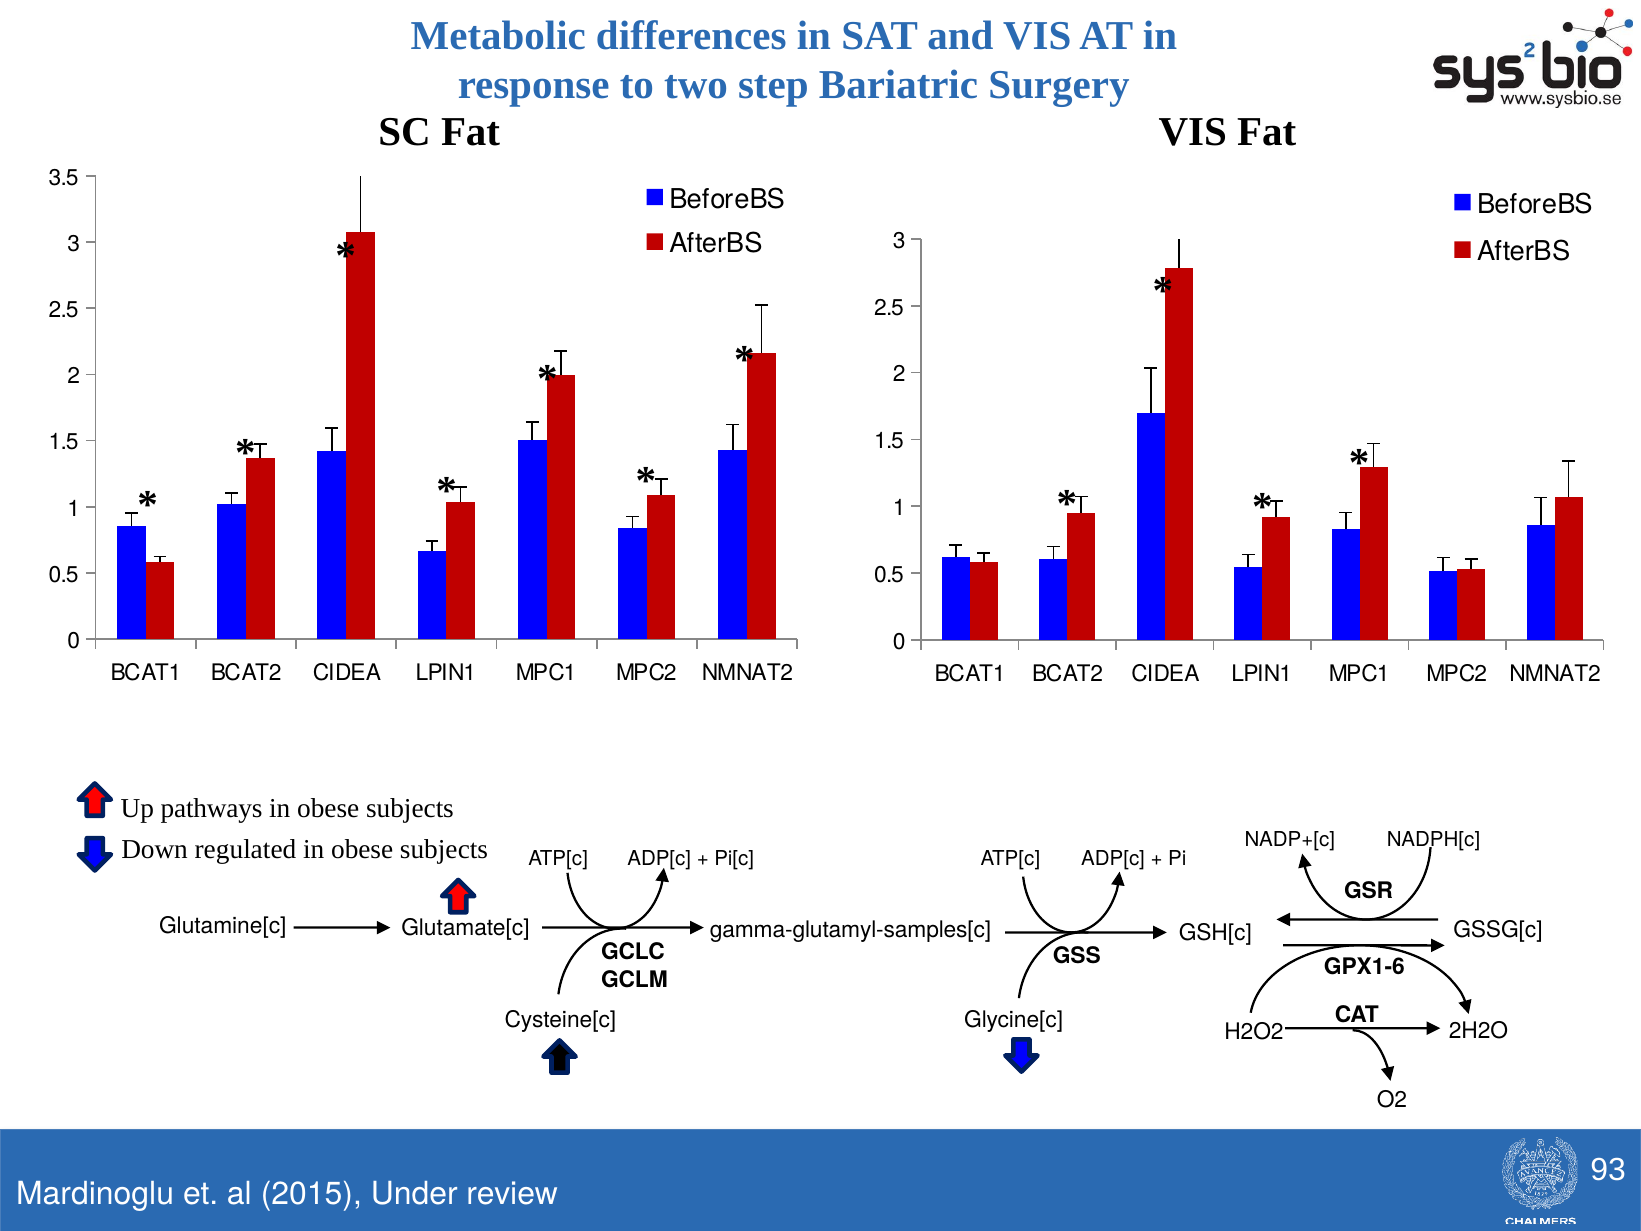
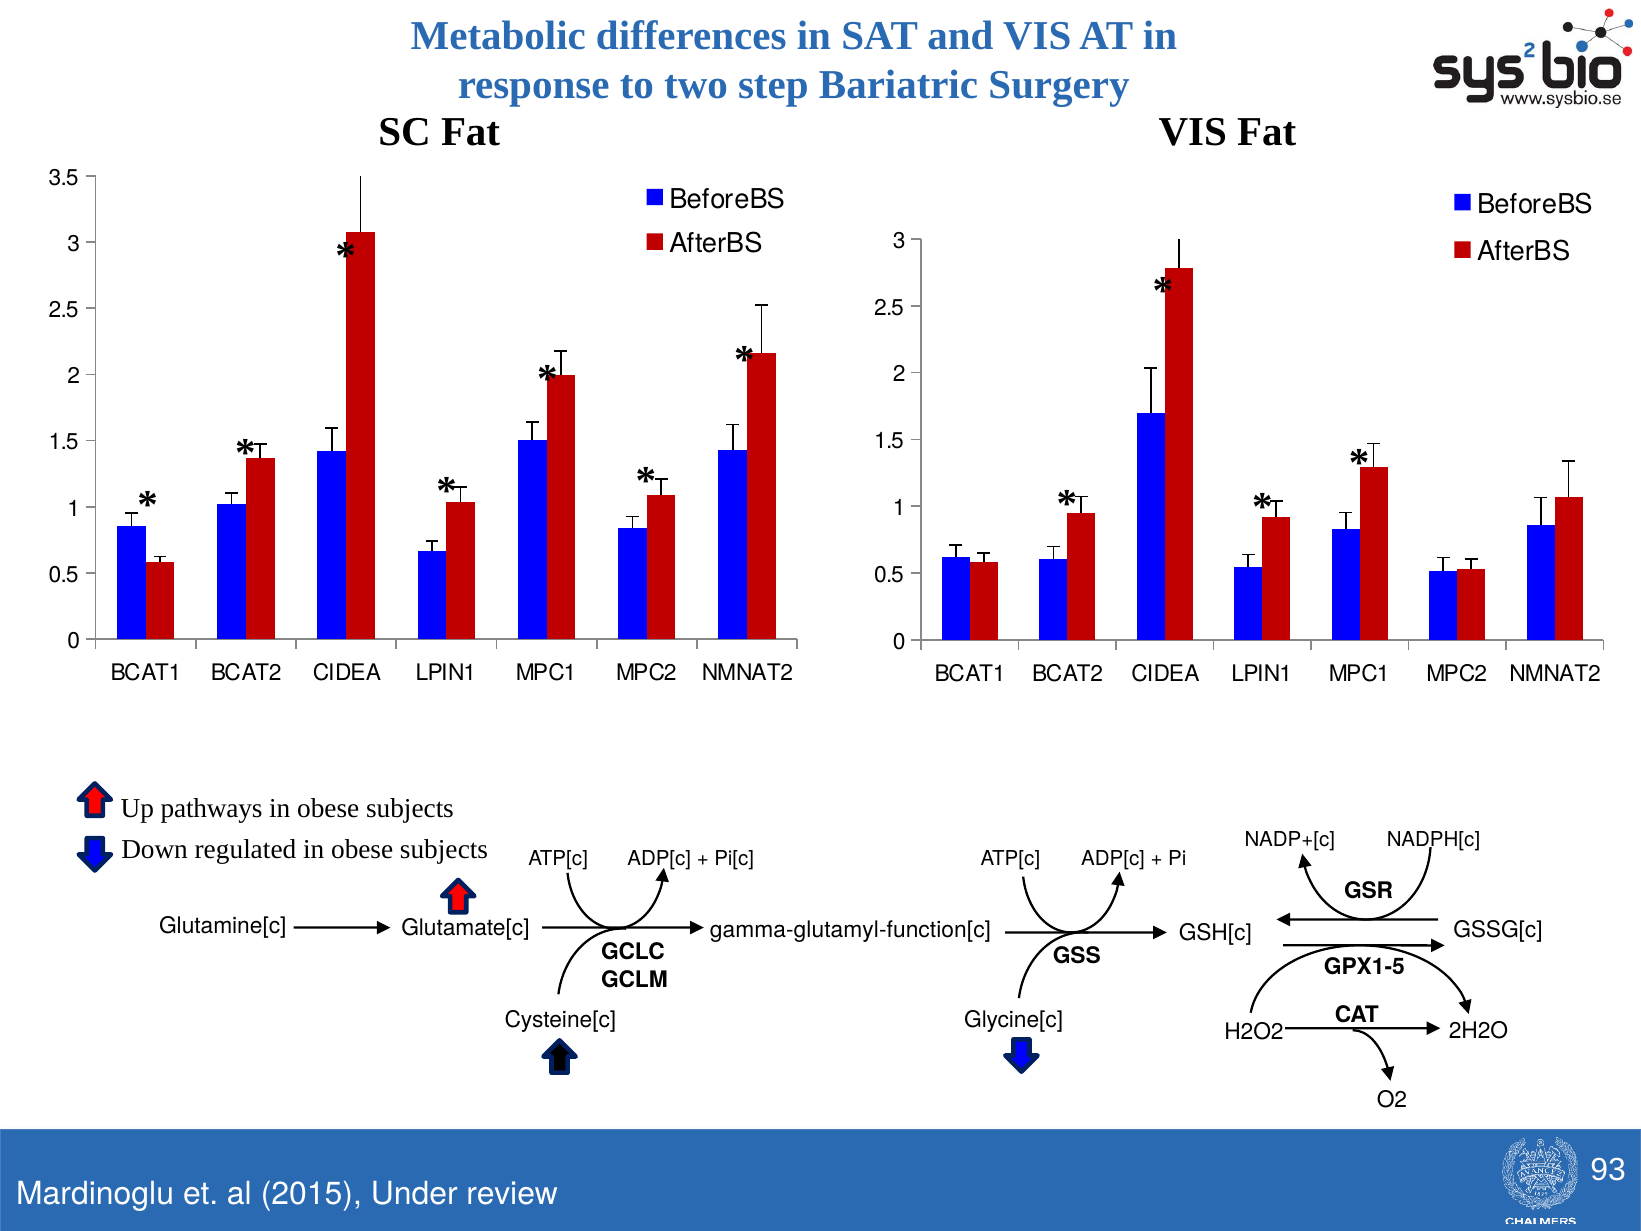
gamma-glutamyl-samples[c: gamma-glutamyl-samples[c -> gamma-glutamyl-function[c
GPX1-6: GPX1-6 -> GPX1-5
